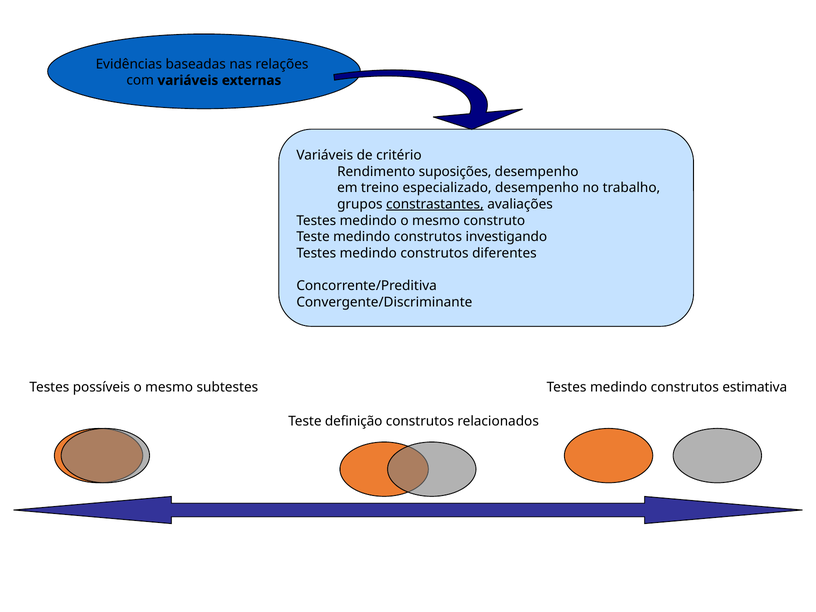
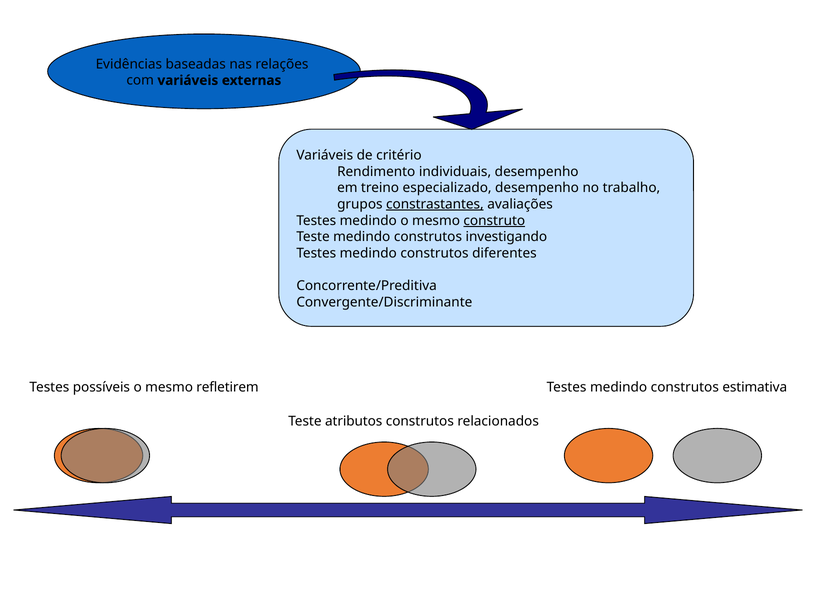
suposições: suposições -> individuais
construto underline: none -> present
subtestes: subtestes -> refletirem
definição: definição -> atributos
